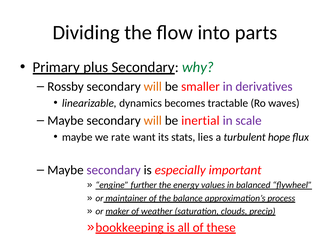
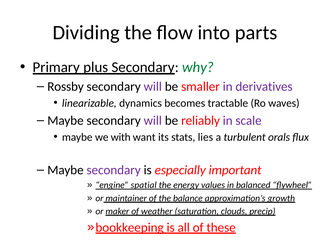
will at (153, 86) colour: orange -> purple
will at (153, 120) colour: orange -> purple
inertial: inertial -> reliably
rate: rate -> with
hope: hope -> orals
further: further -> spatial
process: process -> growth
